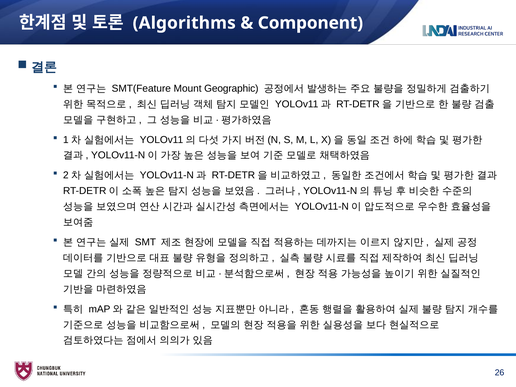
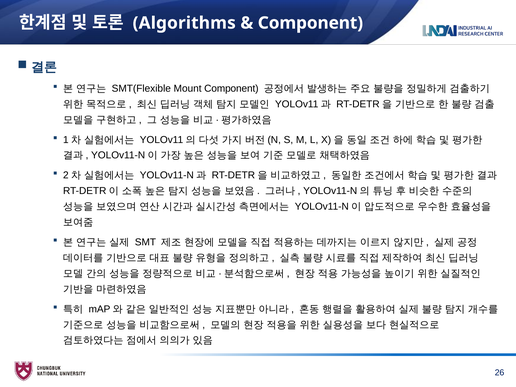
SMT(Feature: SMT(Feature -> SMT(Flexible
Mount Geographic: Geographic -> Component
